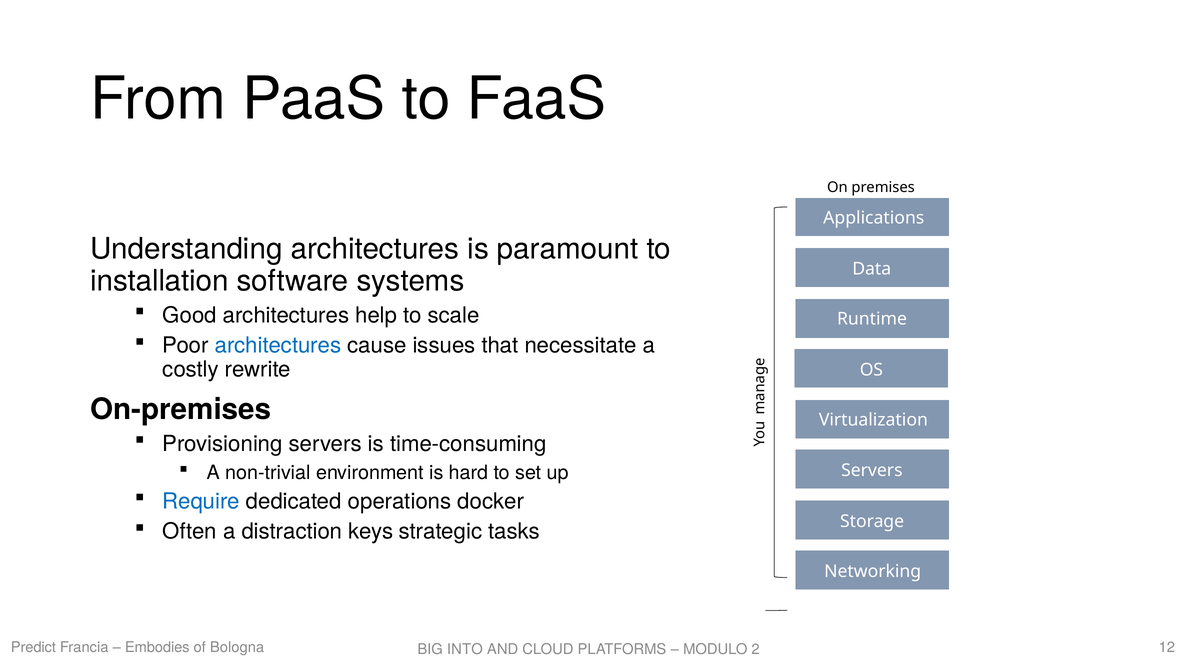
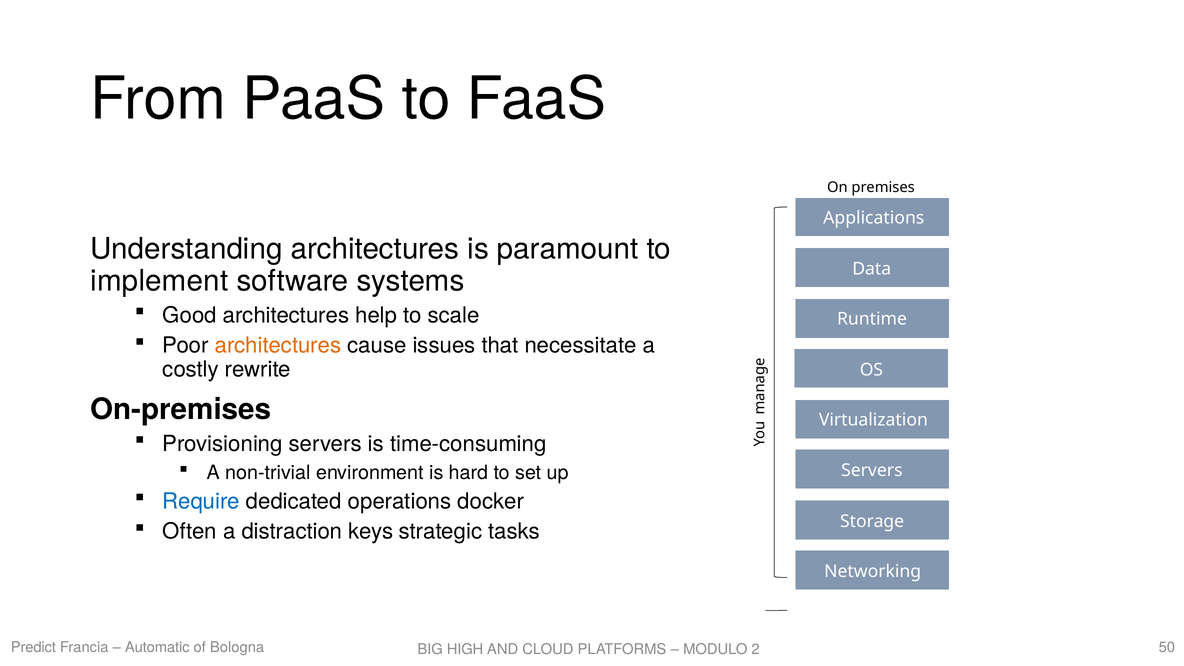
installation: installation -> implement
architectures at (278, 345) colour: blue -> orange
Embodies: Embodies -> Automatic
12: 12 -> 50
INTO: INTO -> HIGH
